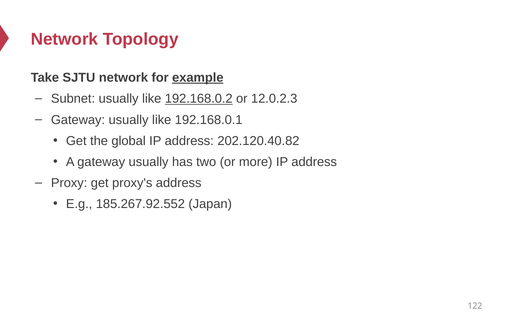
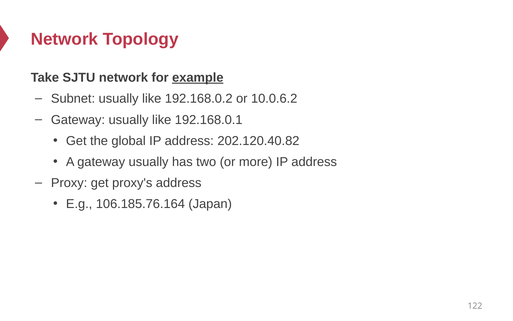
192.168.0.2 underline: present -> none
12.0.2.3: 12.0.2.3 -> 10.0.6.2
185.267.92.552: 185.267.92.552 -> 106.185.76.164
